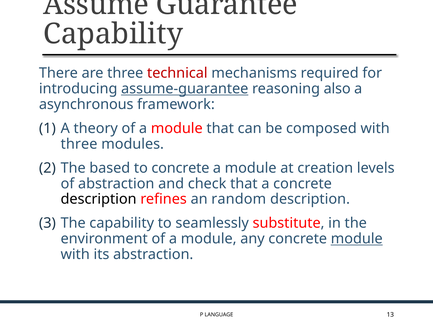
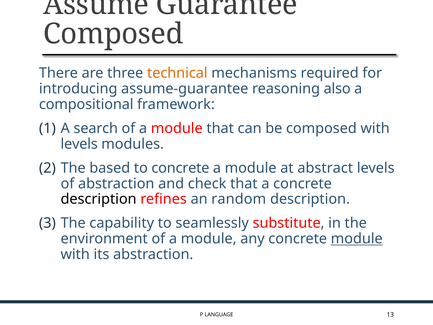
Capability at (113, 34): Capability -> Composed
technical colour: red -> orange
assume-guarantee underline: present -> none
asynchronous: asynchronous -> compositional
theory: theory -> search
three at (79, 144): three -> levels
creation: creation -> abstract
